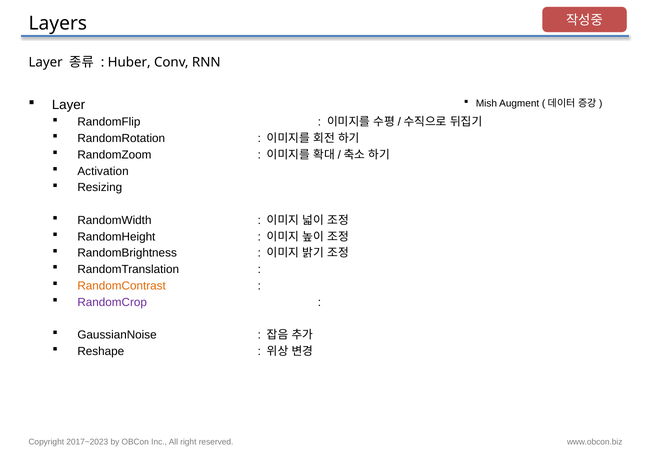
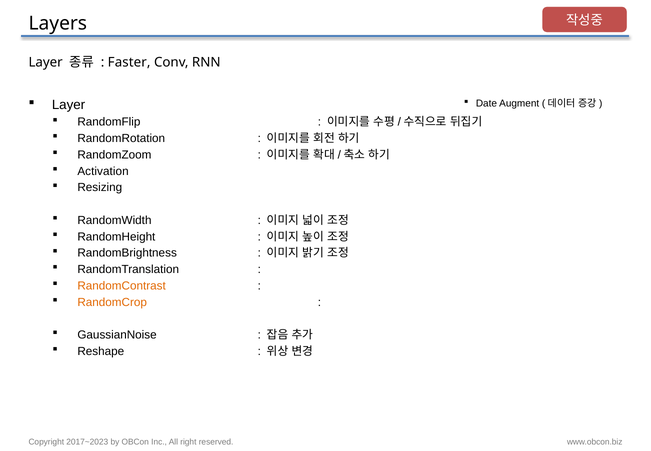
Huber: Huber -> Faster
Mish: Mish -> Date
RandomCrop colour: purple -> orange
